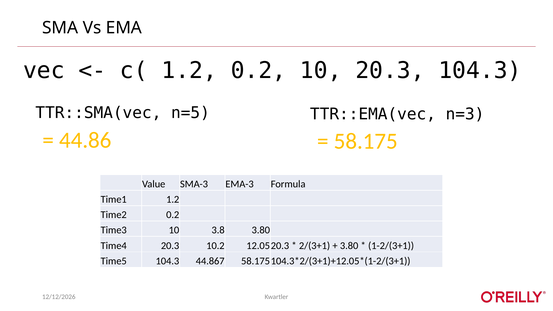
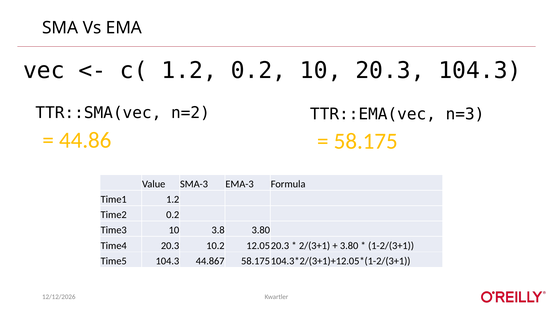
n=5: n=5 -> n=2
